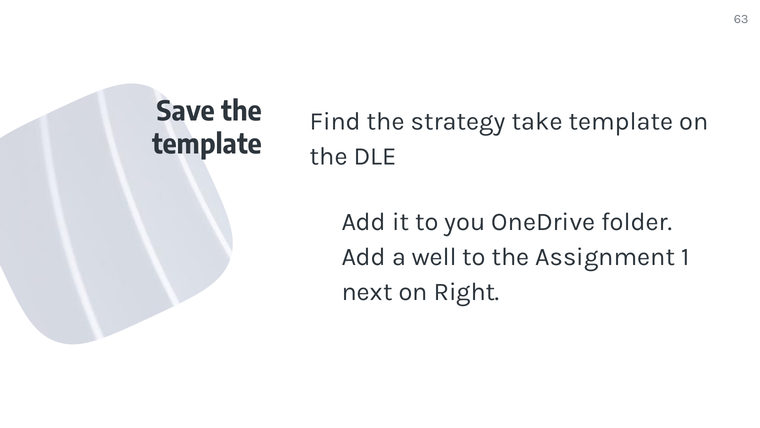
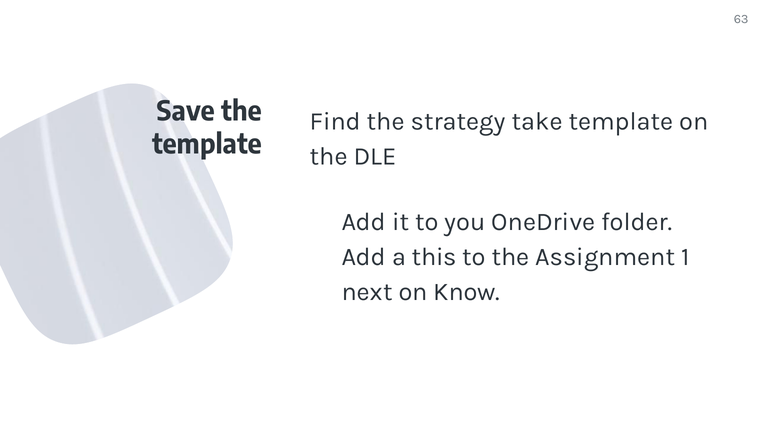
well: well -> this
Right: Right -> Know
